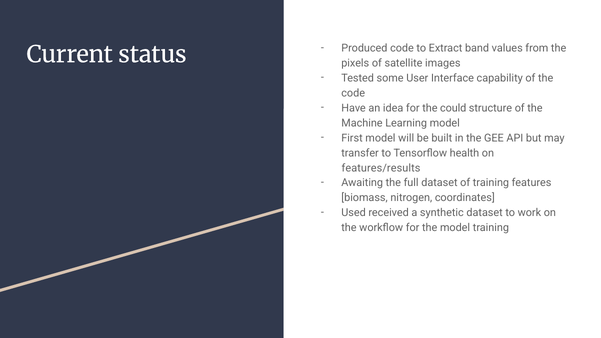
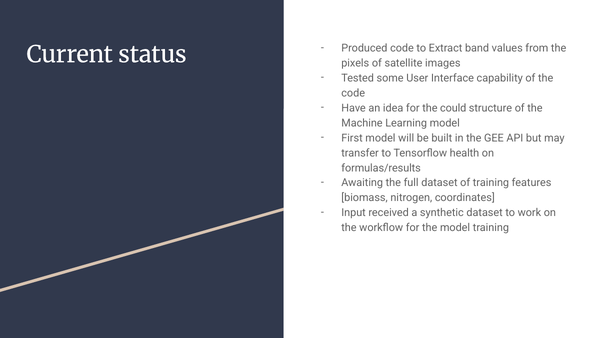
features/results: features/results -> formulas/results
Used: Used -> Input
